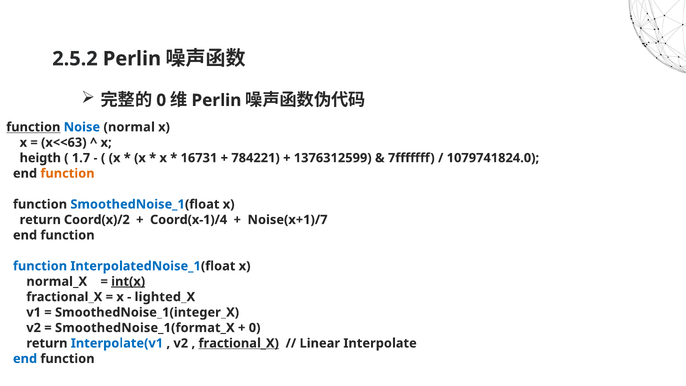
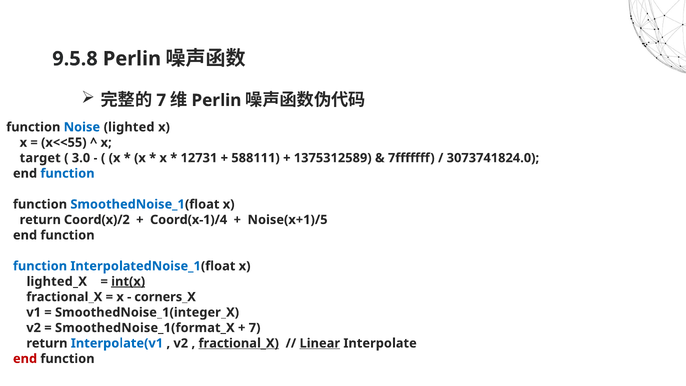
2.5.2: 2.5.2 -> 9.5.8
0 at (161, 100): 0 -> 7
function at (33, 127) underline: present -> none
normal: normal -> lighted
x<<63: x<<63 -> x<<55
heigth: heigth -> target
1.7: 1.7 -> 3.0
16731: 16731 -> 12731
784221: 784221 -> 588111
1376312599: 1376312599 -> 1375312589
1079741824.0: 1079741824.0 -> 3073741824.0
function at (67, 173) colour: orange -> blue
Noise(x+1)/7: Noise(x+1)/7 -> Noise(x+1)/5
normal_X: normal_X -> lighted_X
lighted_X: lighted_X -> corners_X
0 at (255, 328): 0 -> 7
Linear underline: none -> present
end at (25, 359) colour: blue -> red
